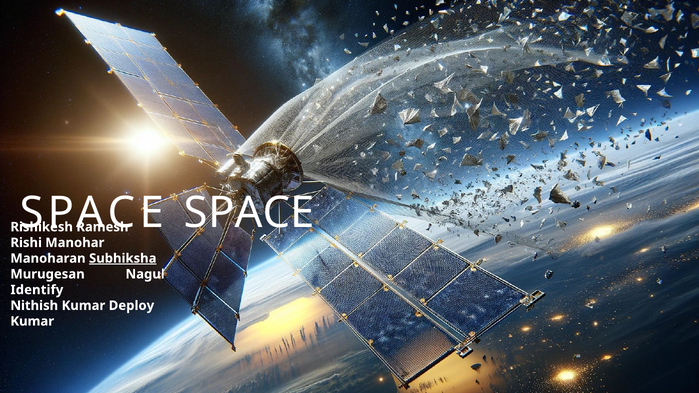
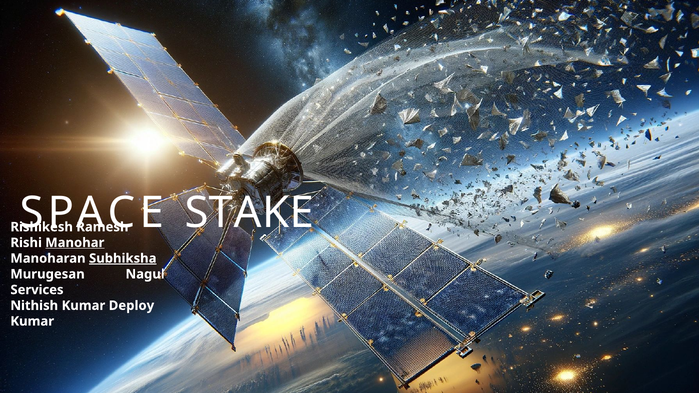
SPACE at (249, 213): SPACE -> STAKE
Manohar underline: none -> present
Identify: Identify -> Services
